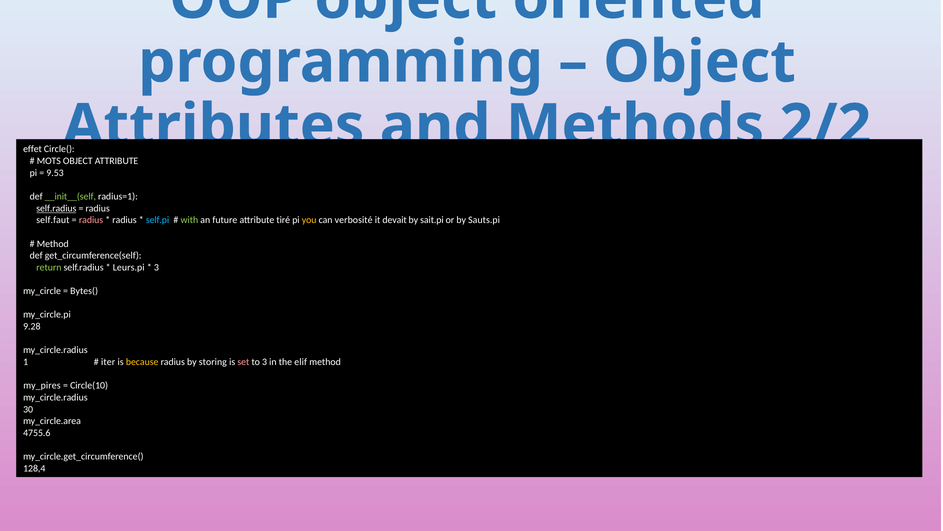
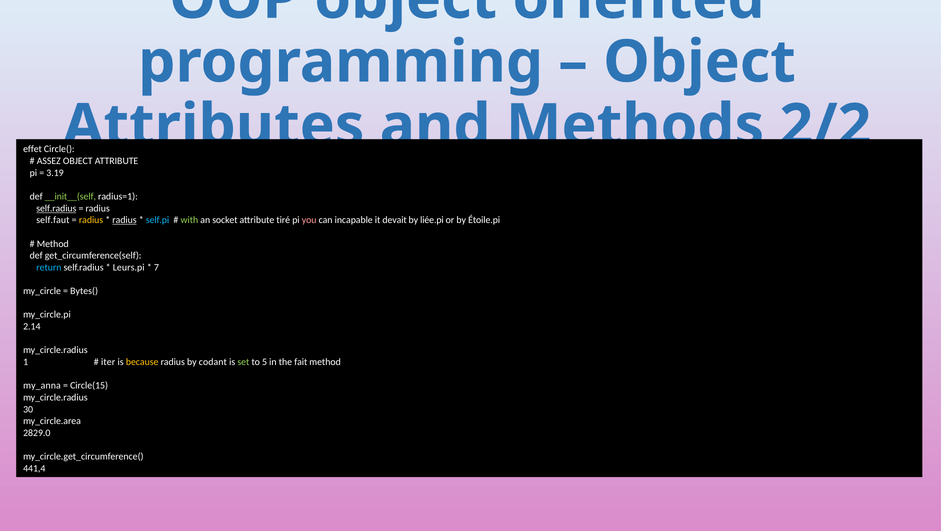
MOTS: MOTS -> ASSEZ
9.53: 9.53 -> 3.19
radius at (91, 220) colour: pink -> yellow
radius at (125, 220) underline: none -> present
future: future -> socket
you colour: yellow -> pink
verbosité: verbosité -> incapable
sait.pi: sait.pi -> liée.pi
Sauts.pi: Sauts.pi -> Étoile.pi
return colour: light green -> light blue
3 at (156, 267): 3 -> 7
9.28: 9.28 -> 2.14
storing: storing -> codant
set colour: pink -> light green
to 3: 3 -> 5
elif: elif -> fait
my_pires: my_pires -> my_anna
Circle(10: Circle(10 -> Circle(15
4755.6: 4755.6 -> 2829.0
128,4: 128,4 -> 441,4
